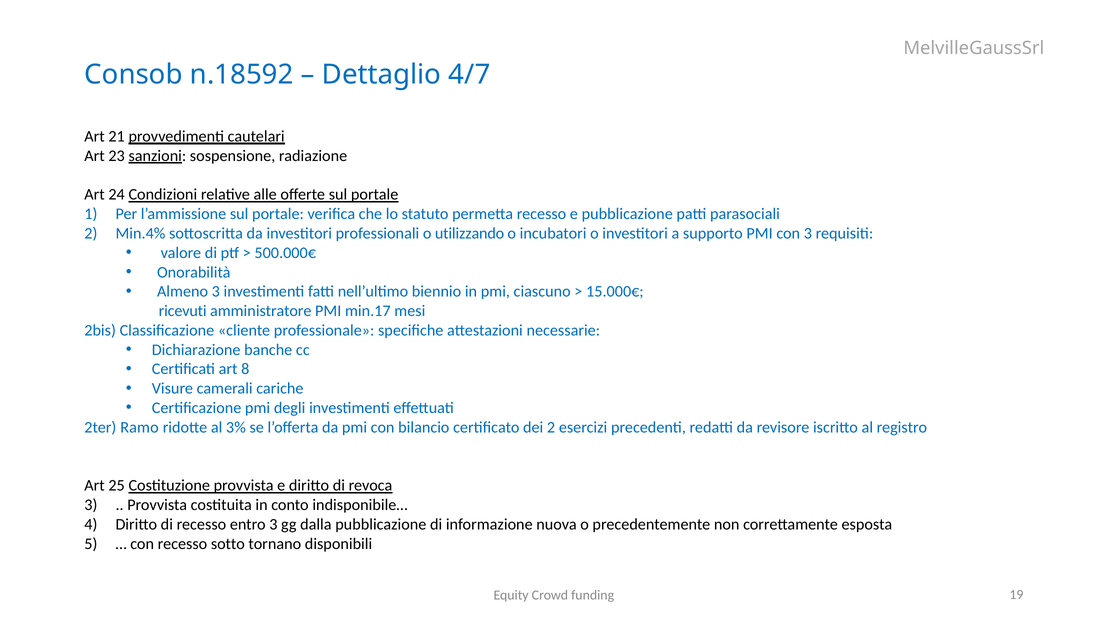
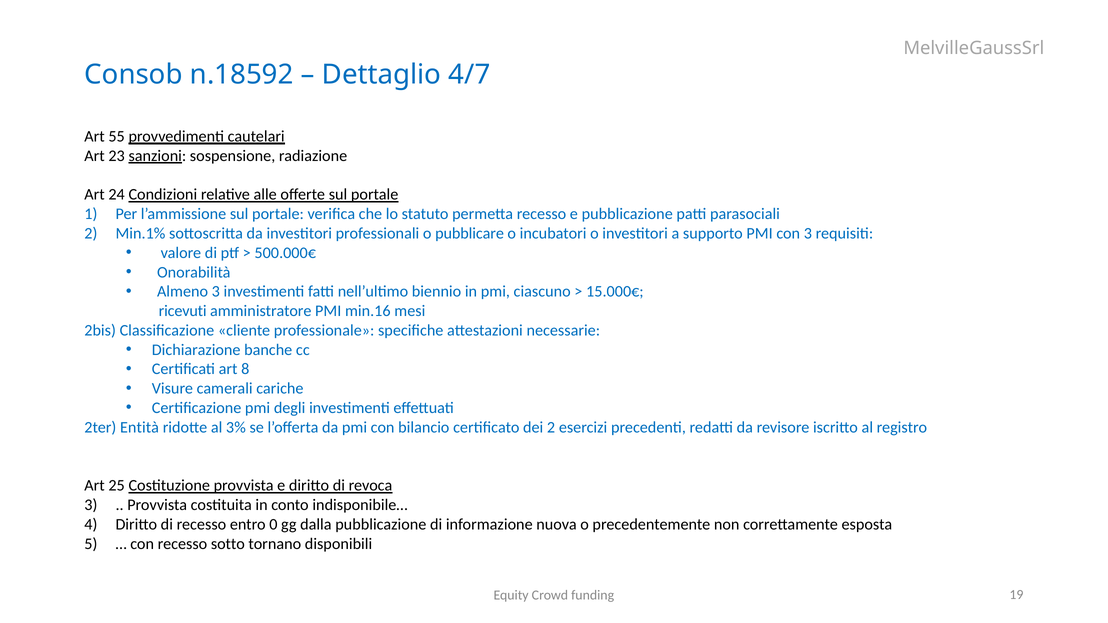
21: 21 -> 55
Min.4%: Min.4% -> Min.1%
utilizzando: utilizzando -> pubblicare
min.17: min.17 -> min.16
Ramo: Ramo -> Entità
entro 3: 3 -> 0
